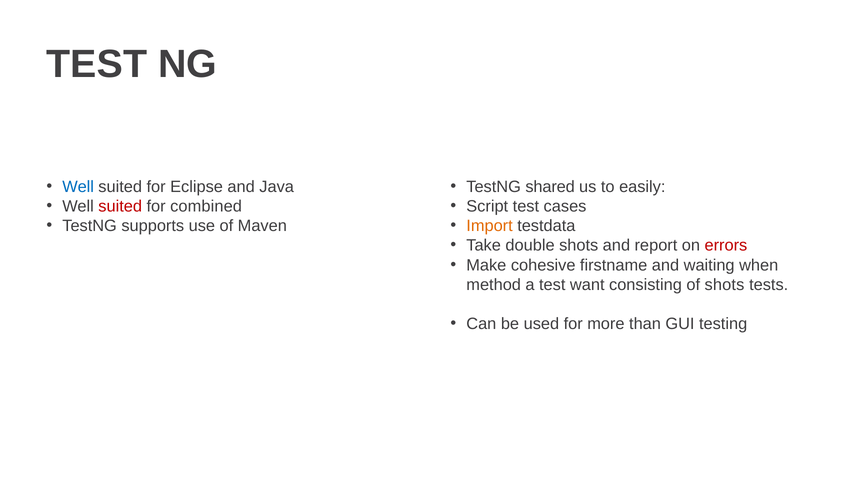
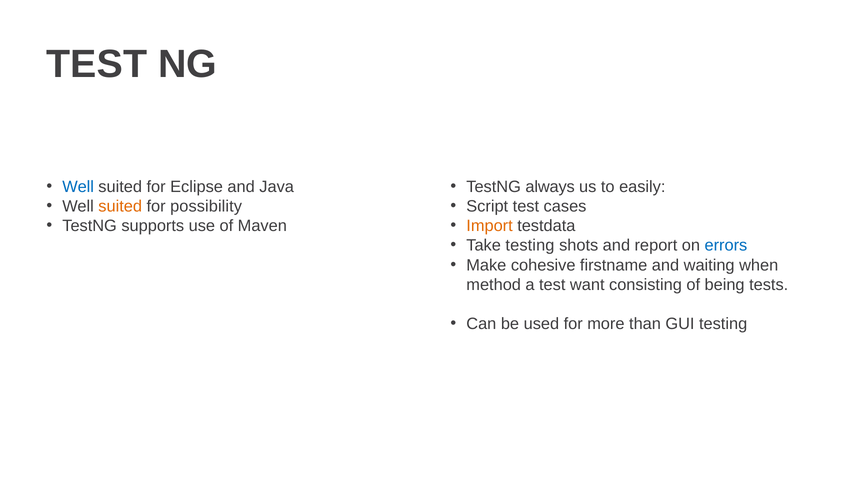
shared: shared -> always
suited at (120, 206) colour: red -> orange
combined: combined -> possibility
Take double: double -> testing
errors colour: red -> blue
of shots: shots -> being
